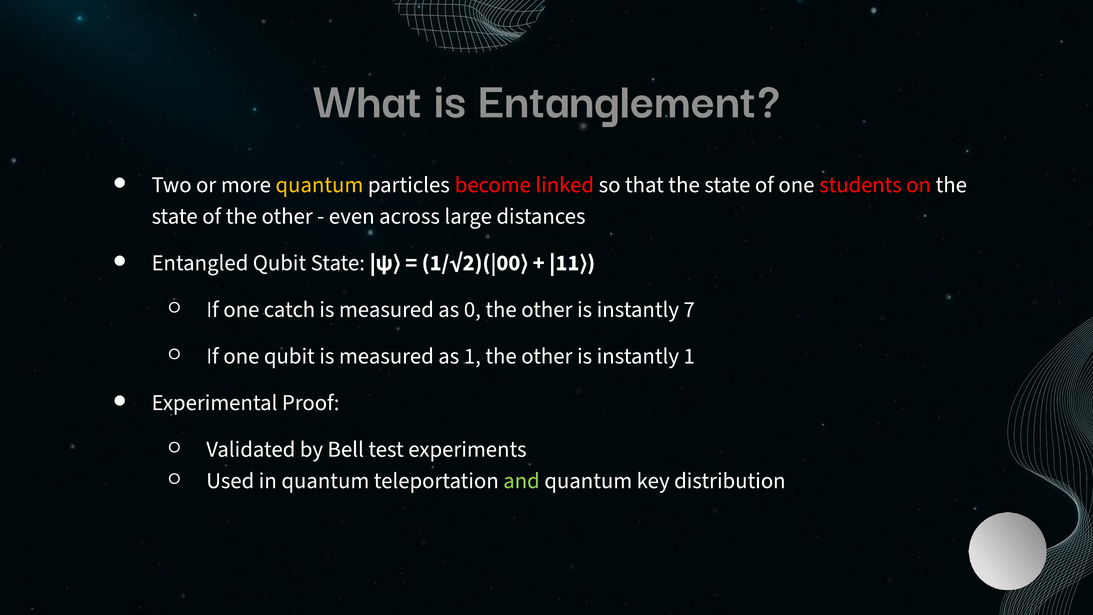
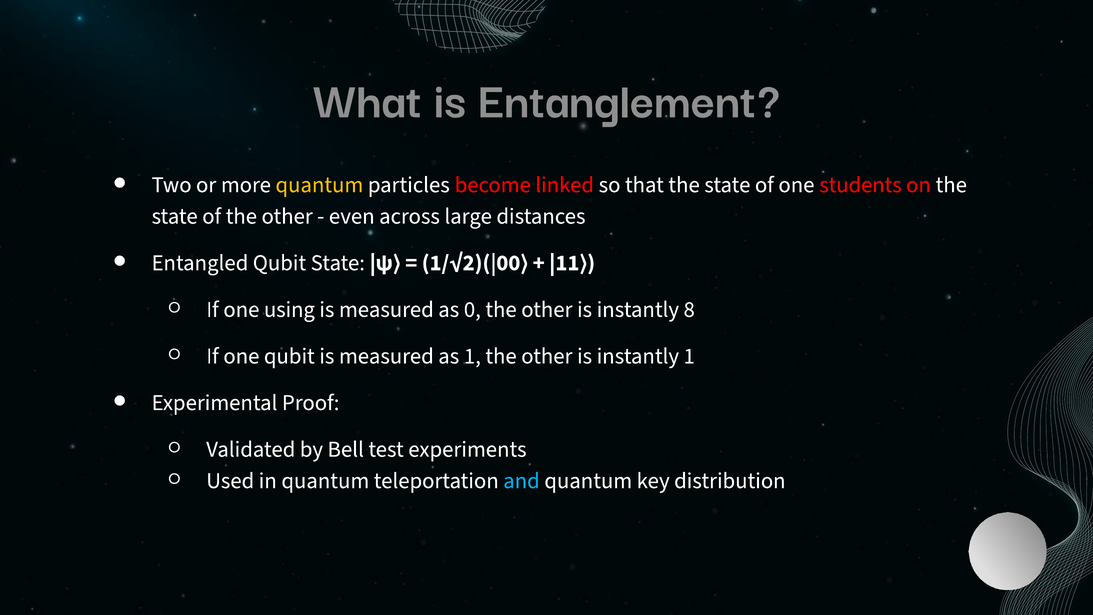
catch: catch -> using
7: 7 -> 8
and colour: light green -> light blue
